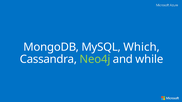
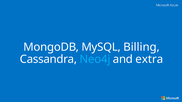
Which: Which -> Billing
Neo4j colour: light green -> light blue
while: while -> extra
